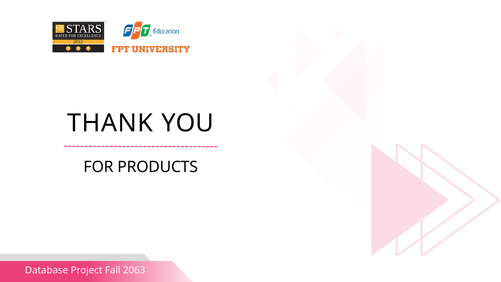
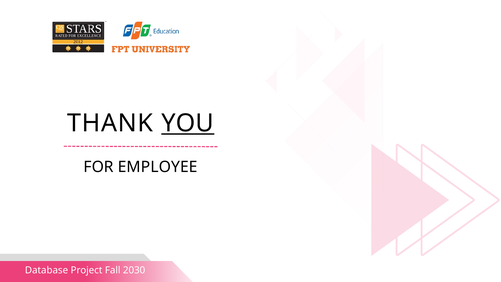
YOU underline: none -> present
PRODUCTS: PRODUCTS -> EMPLOYEE
2063: 2063 -> 2030
